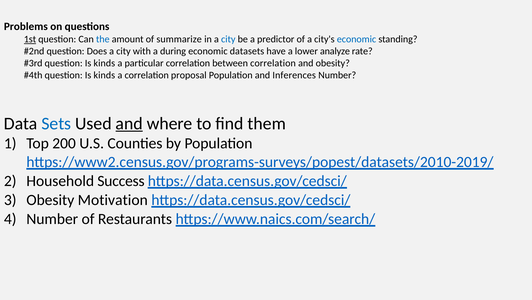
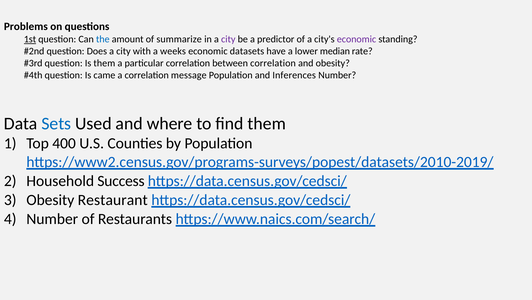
city at (228, 39) colour: blue -> purple
economic at (357, 39) colour: blue -> purple
during: during -> weeks
analyze: analyze -> median
kinds at (104, 63): kinds -> them
kinds at (104, 75): kinds -> came
proposal: proposal -> message
and at (129, 123) underline: present -> none
200: 200 -> 400
Motivation: Motivation -> Restaurant
